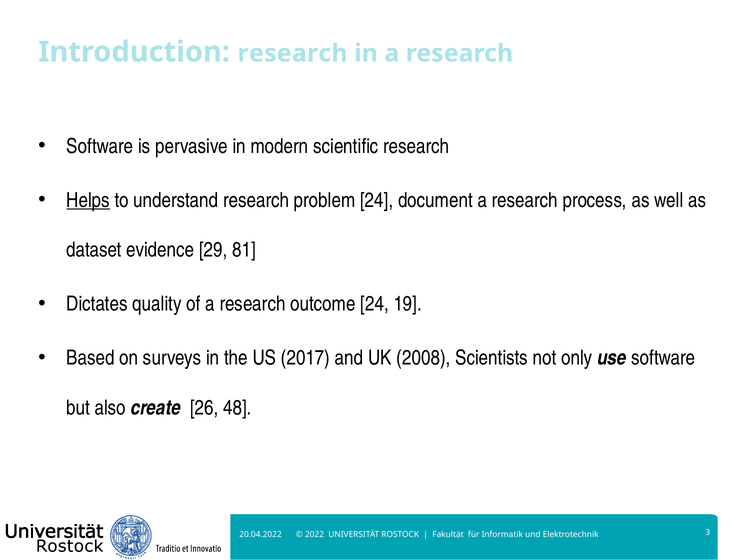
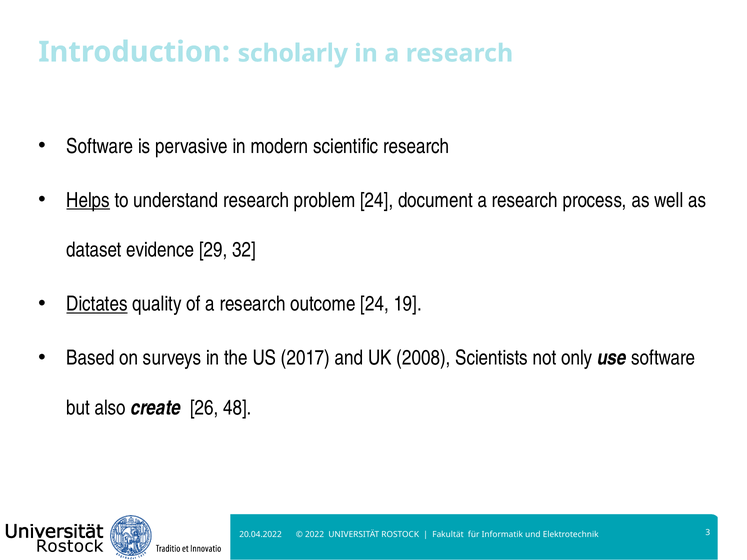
Introduction research: research -> scholarly
81: 81 -> 32
Dictates underline: none -> present
